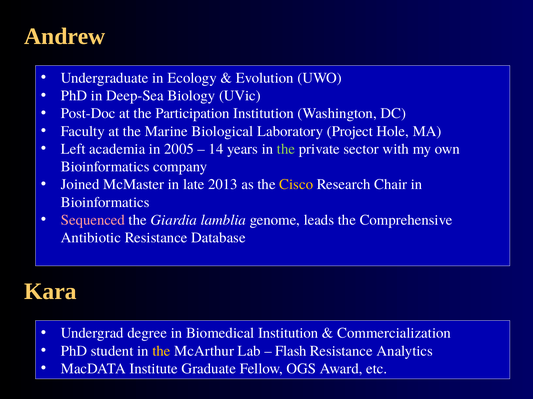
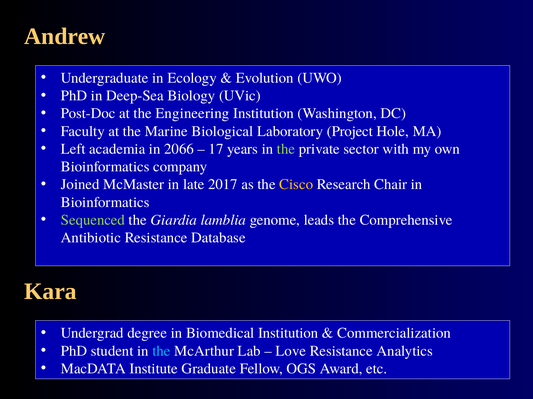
Participation: Participation -> Engineering
2005: 2005 -> 2066
14: 14 -> 17
2013: 2013 -> 2017
Sequenced colour: pink -> light green
the at (162, 351) colour: yellow -> light blue
Flash: Flash -> Love
